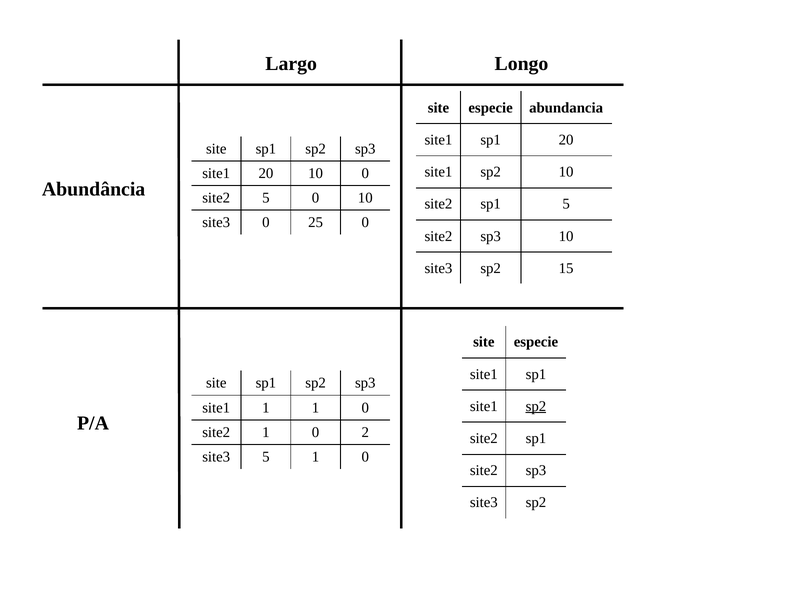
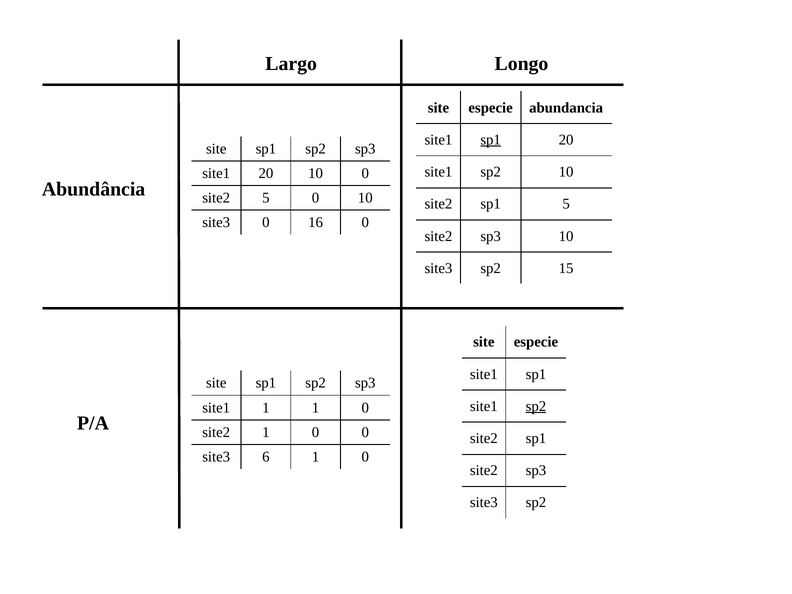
sp1 at (491, 140) underline: none -> present
25: 25 -> 16
0 2: 2 -> 0
site3 5: 5 -> 6
